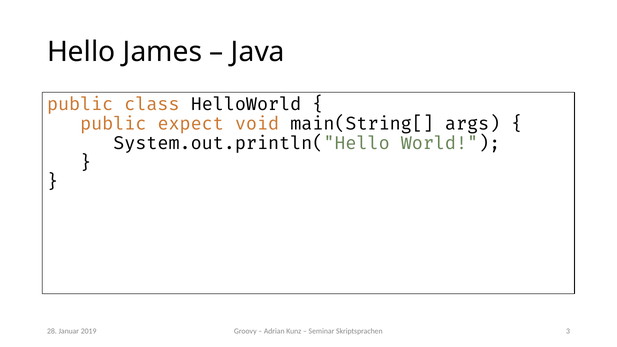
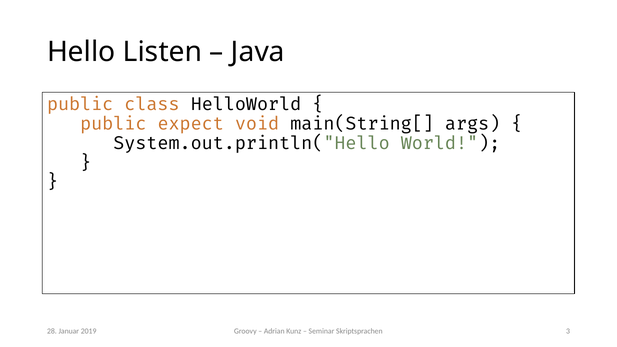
James: James -> Listen
